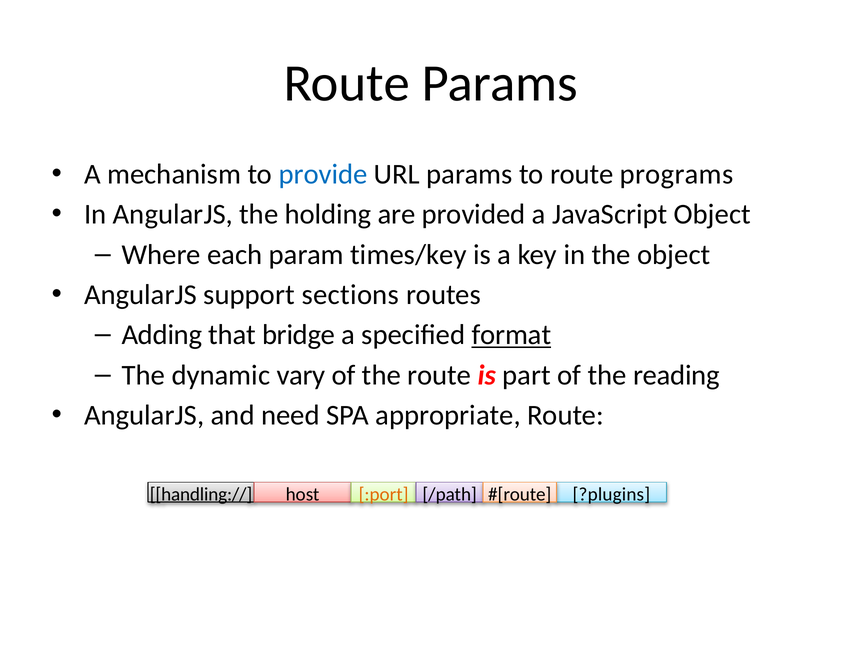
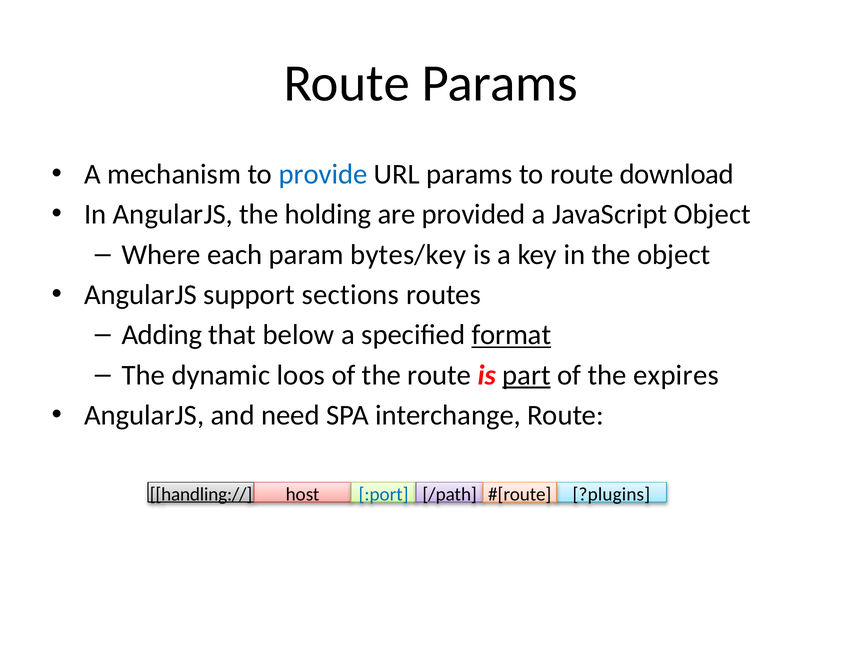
programs: programs -> download
times/key: times/key -> bytes/key
bridge: bridge -> below
vary: vary -> loos
part underline: none -> present
reading: reading -> expires
appropriate: appropriate -> interchange
:port colour: orange -> blue
